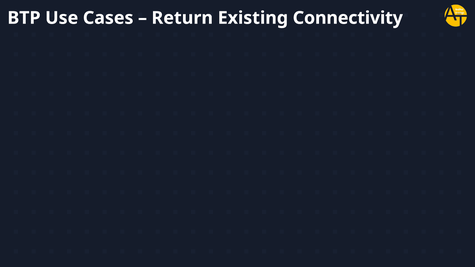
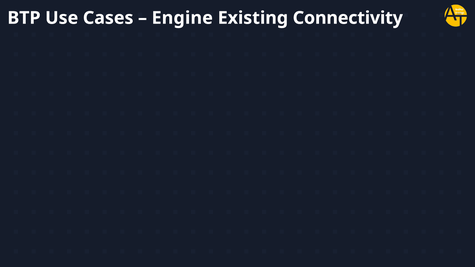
Return: Return -> Engine
